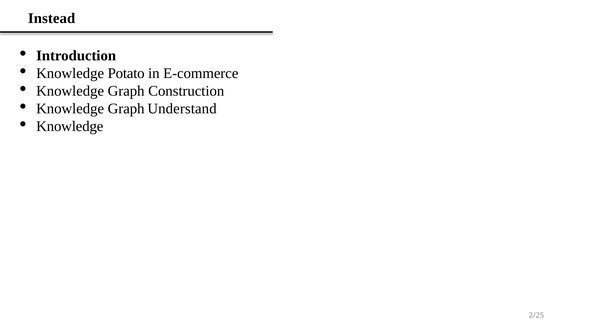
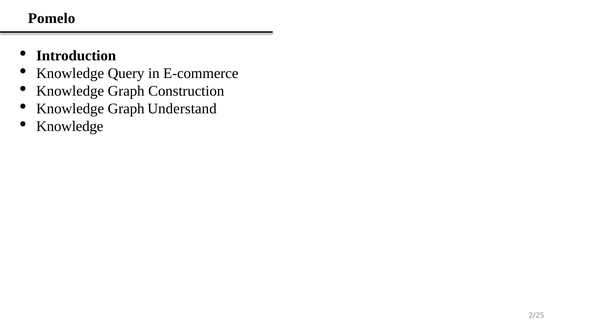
Instead: Instead -> Pomelo
Potato: Potato -> Query
